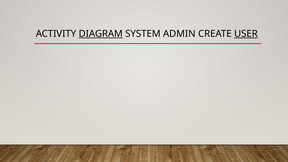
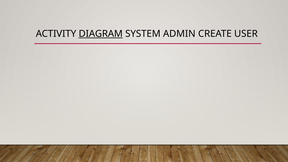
USER underline: present -> none
